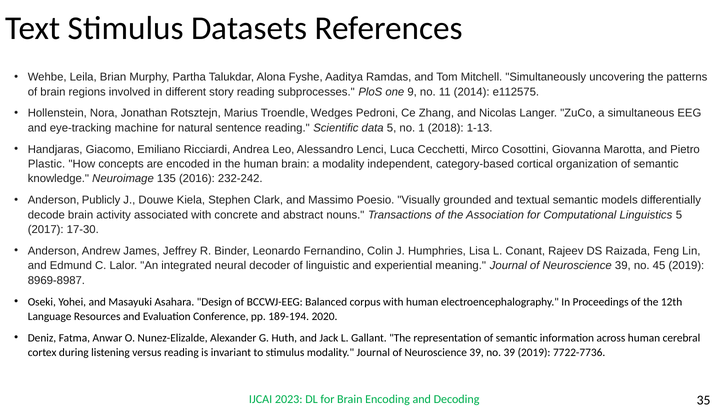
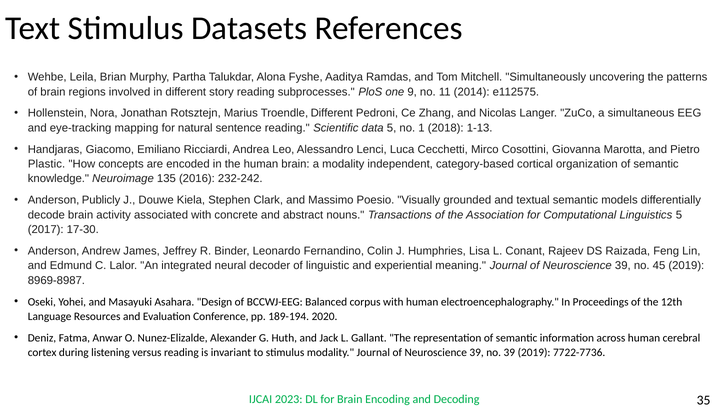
Troendle Wedges: Wedges -> Different
machine: machine -> mapping
